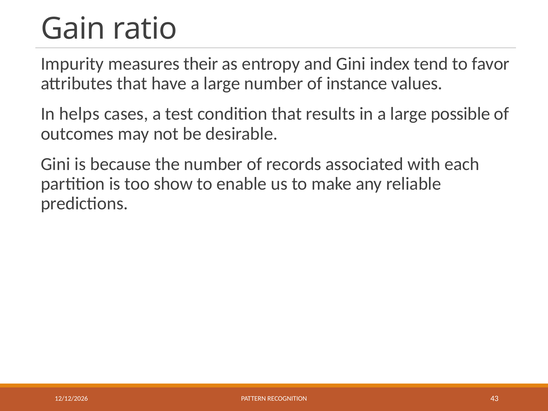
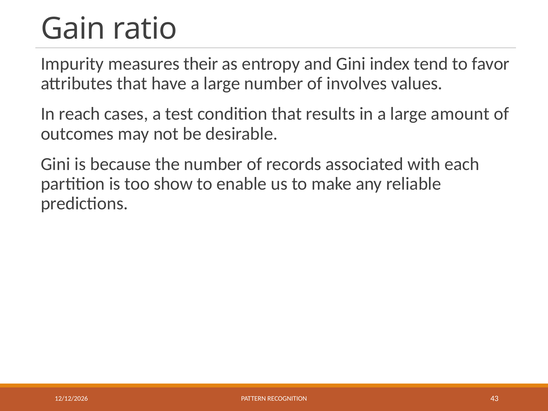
instance: instance -> involves
helps: helps -> reach
possible: possible -> amount
